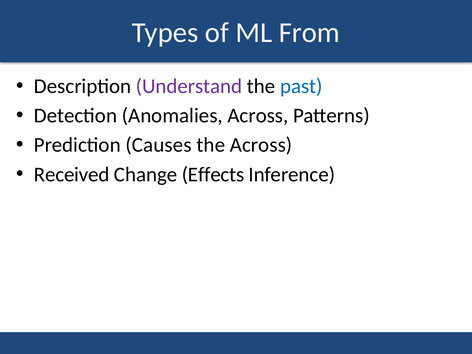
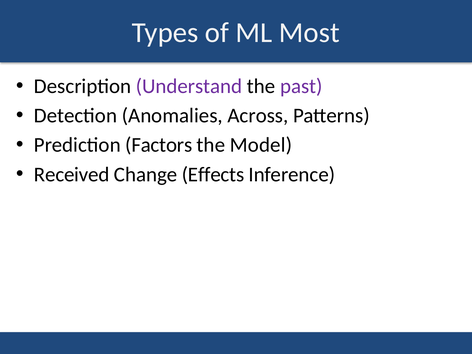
From: From -> Most
past colour: blue -> purple
Causes: Causes -> Factors
the Across: Across -> Model
